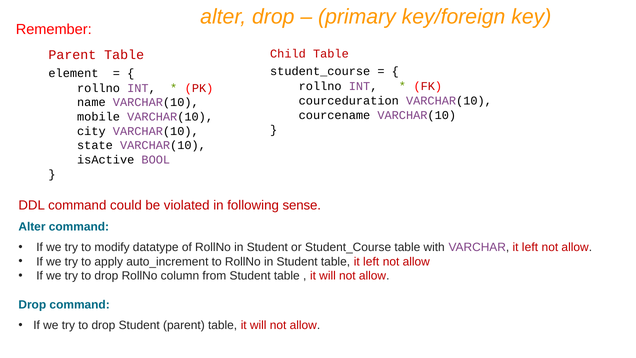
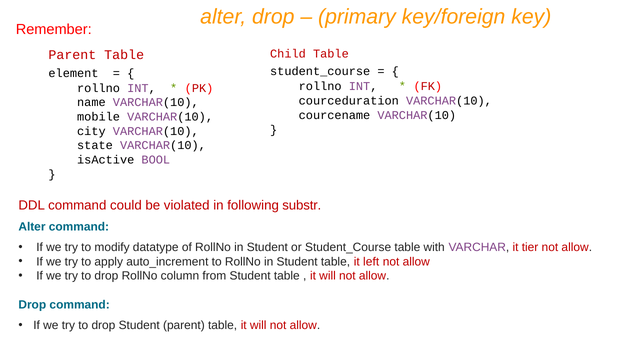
sense: sense -> substr
VARCHAR it left: left -> tier
